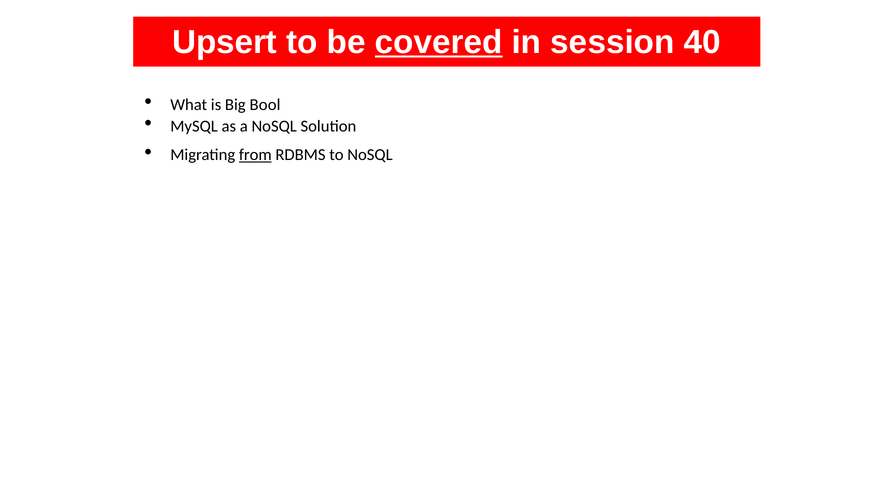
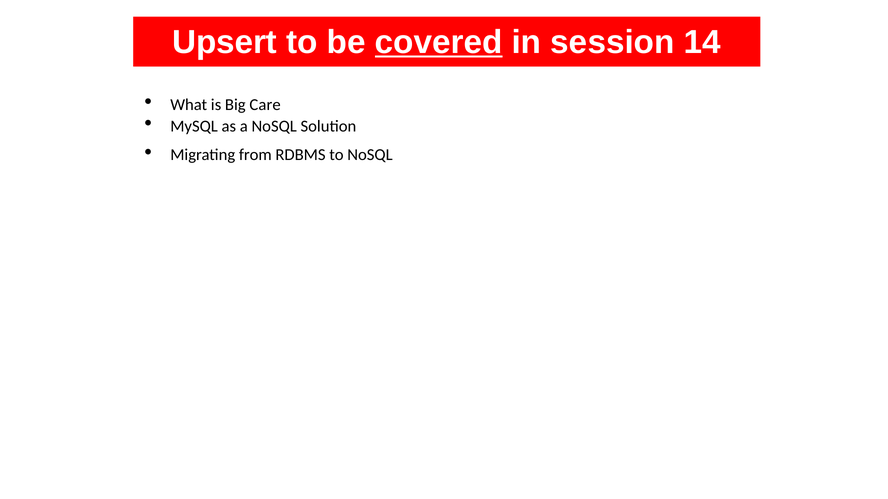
40: 40 -> 14
Bool: Bool -> Care
from underline: present -> none
